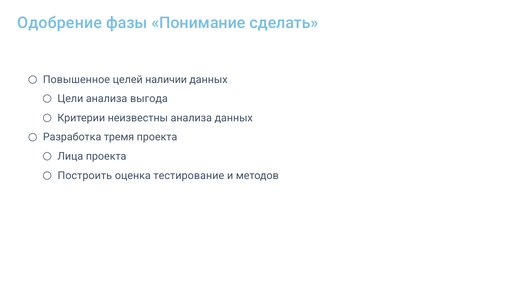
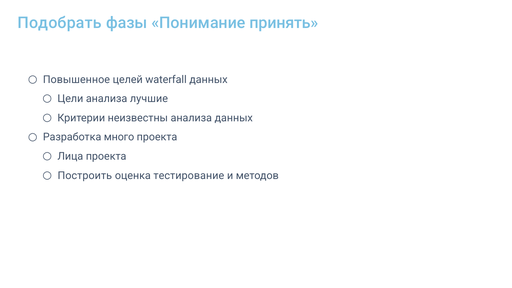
Одобрение: Одобрение -> Подобрать
сделать: сделать -> принять
наличии: наличии -> waterfall
выгода: выгода -> лучшие
тремя: тремя -> много
